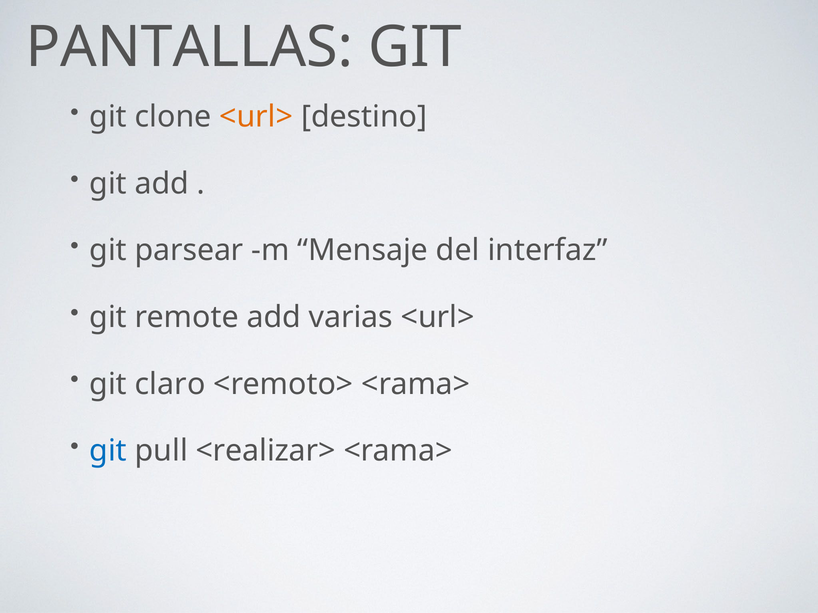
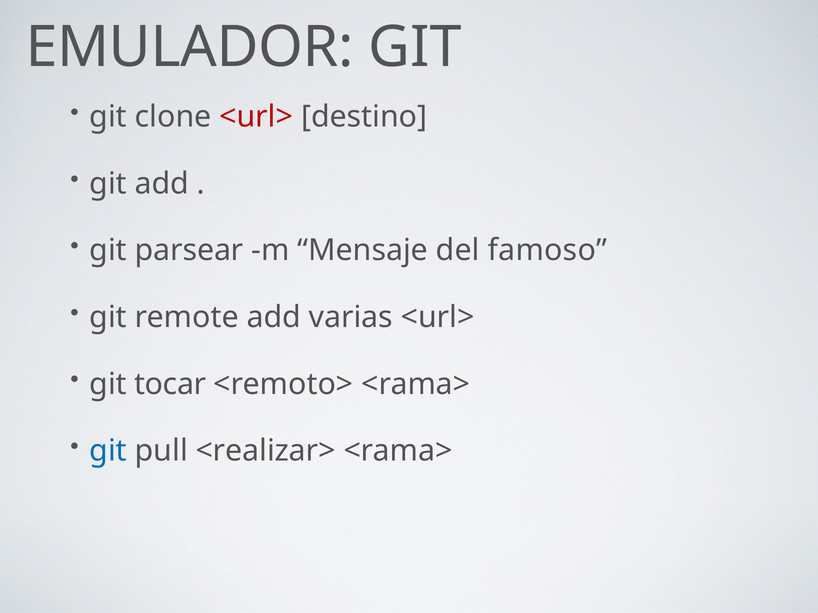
PANTALLAS: PANTALLAS -> EMULADOR
<url> at (256, 117) colour: orange -> red
interfaz: interfaz -> famoso
claro: claro -> tocar
